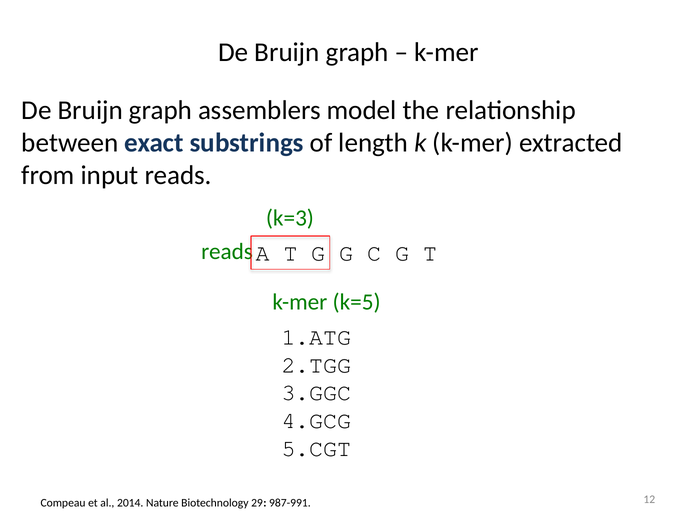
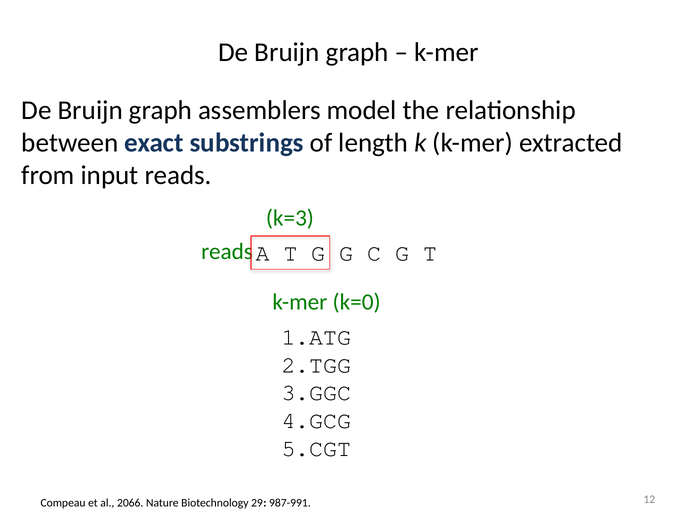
k=5: k=5 -> k=0
2014: 2014 -> 2066
